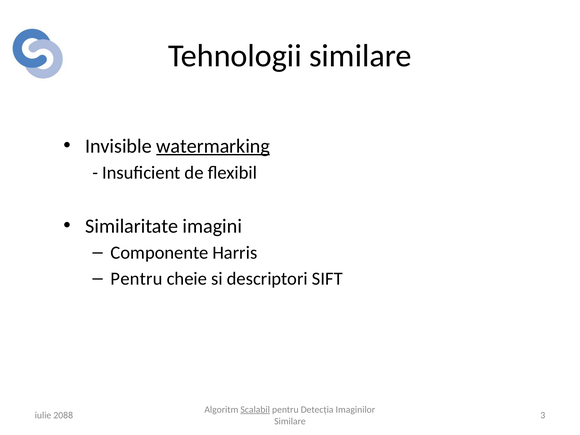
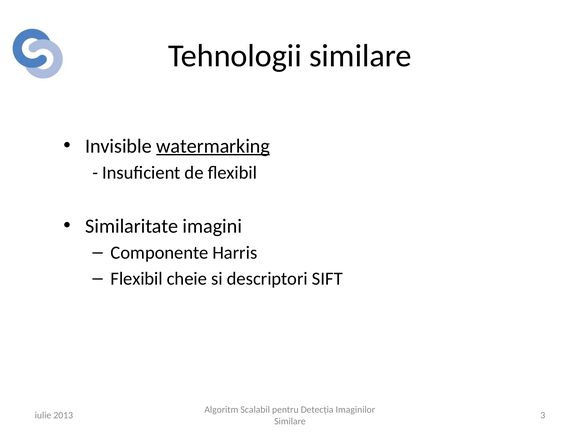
Pentru at (137, 279): Pentru -> Flexibil
Scalabil underline: present -> none
2088: 2088 -> 2013
